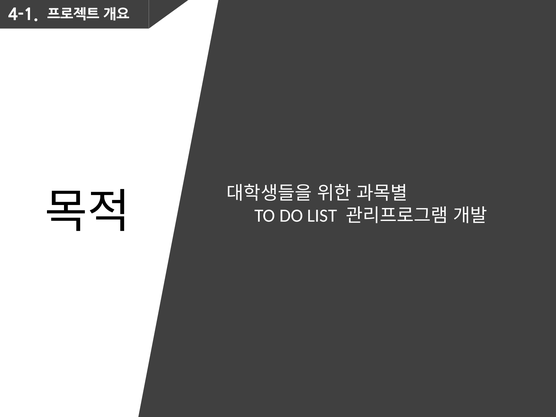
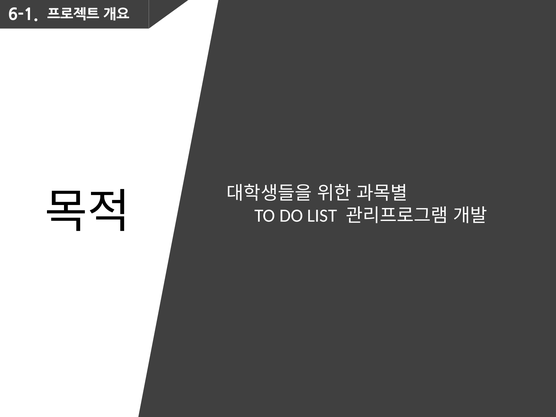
4-1: 4-1 -> 6-1
